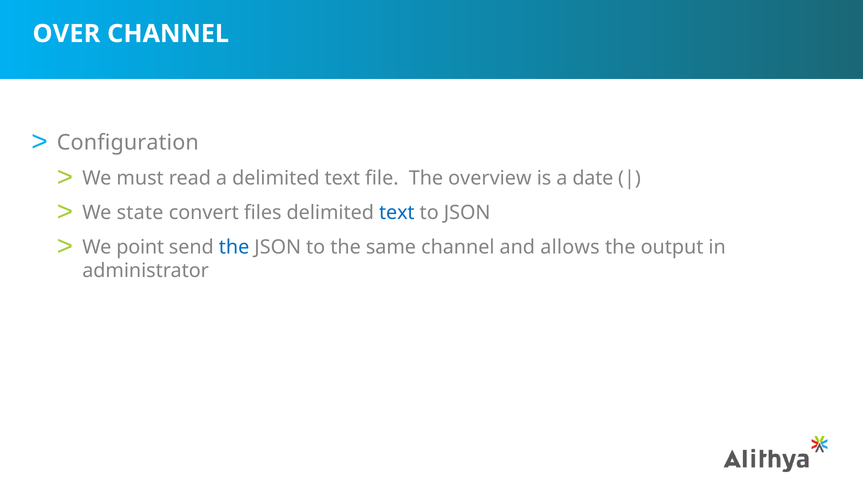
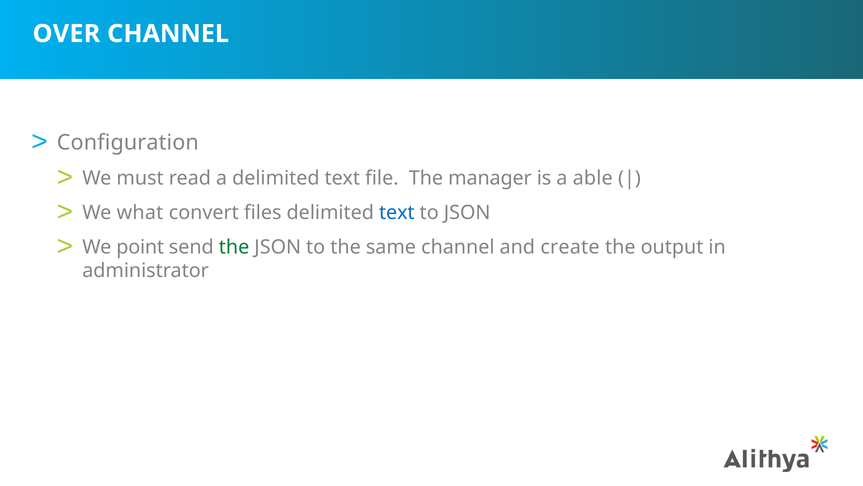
overview: overview -> manager
date: date -> able
state: state -> what
the at (234, 247) colour: blue -> green
allows: allows -> create
